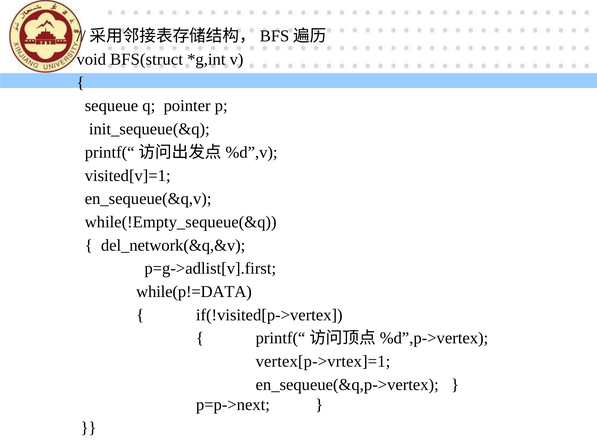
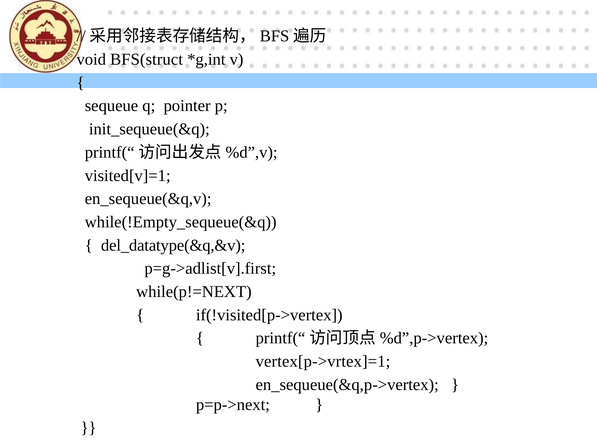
del_network(&q,&v: del_network(&q,&v -> del_datatype(&q,&v
while(p!=DATA: while(p!=DATA -> while(p!=NEXT
